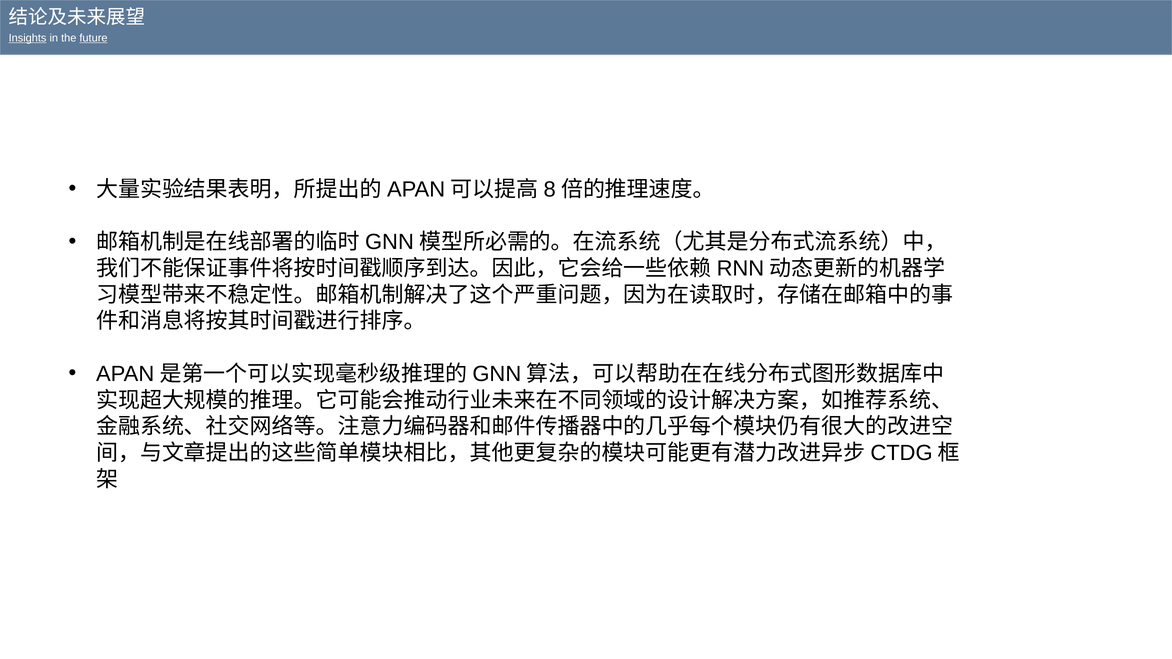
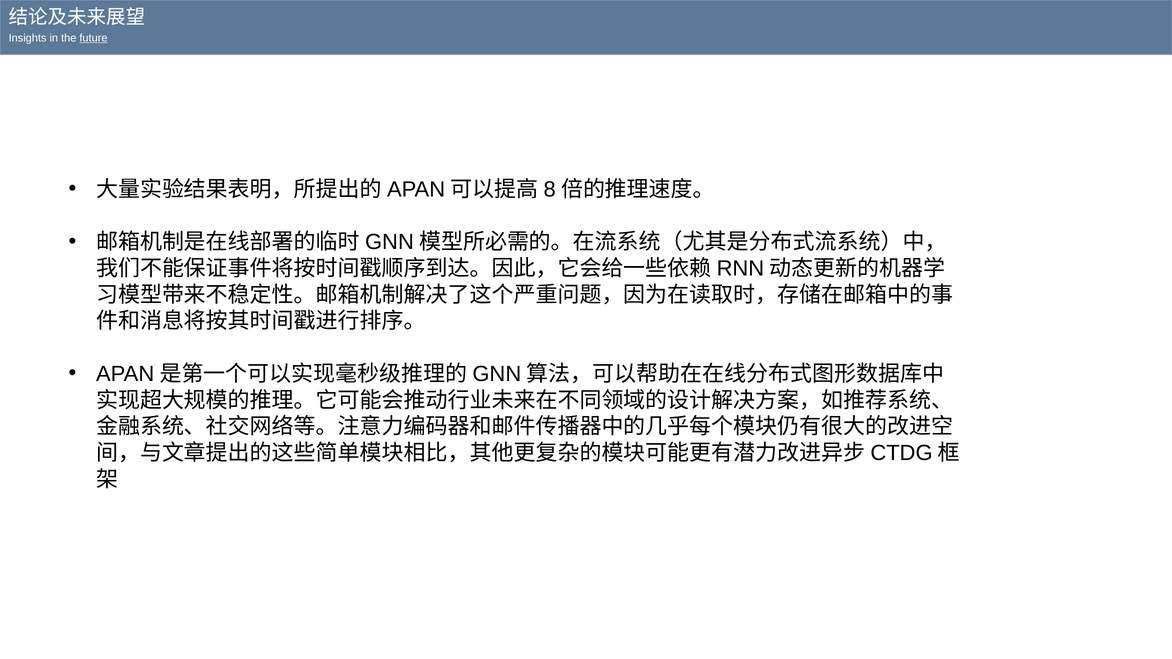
Insights underline: present -> none
